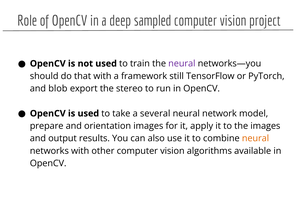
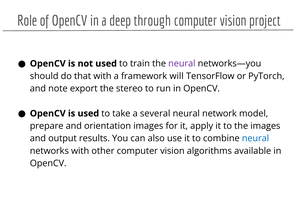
sampled: sampled -> through
still: still -> will
blob: blob -> note
neural at (255, 138) colour: orange -> blue
